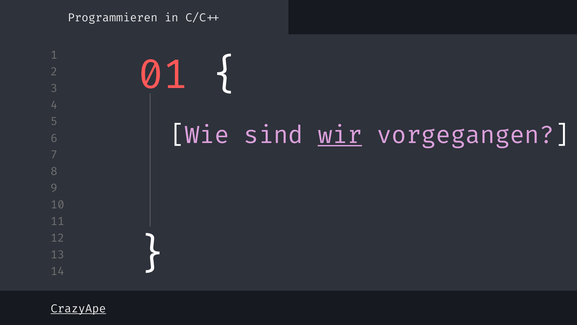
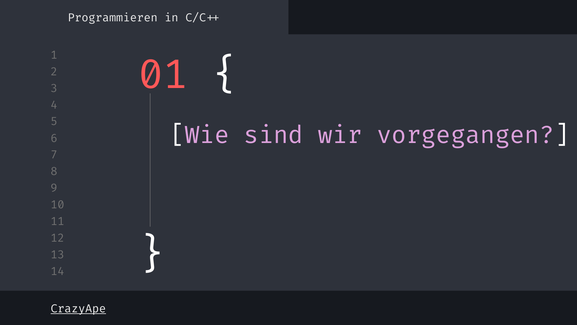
wir underline: present -> none
